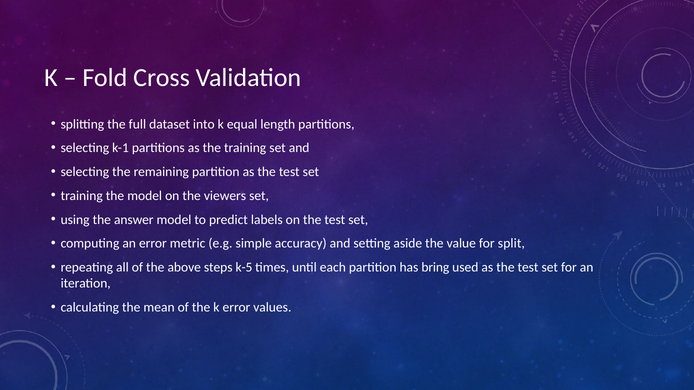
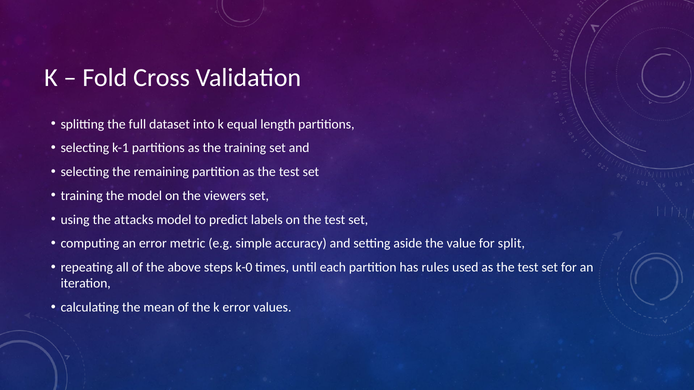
answer: answer -> attacks
k-5: k-5 -> k-0
bring: bring -> rules
